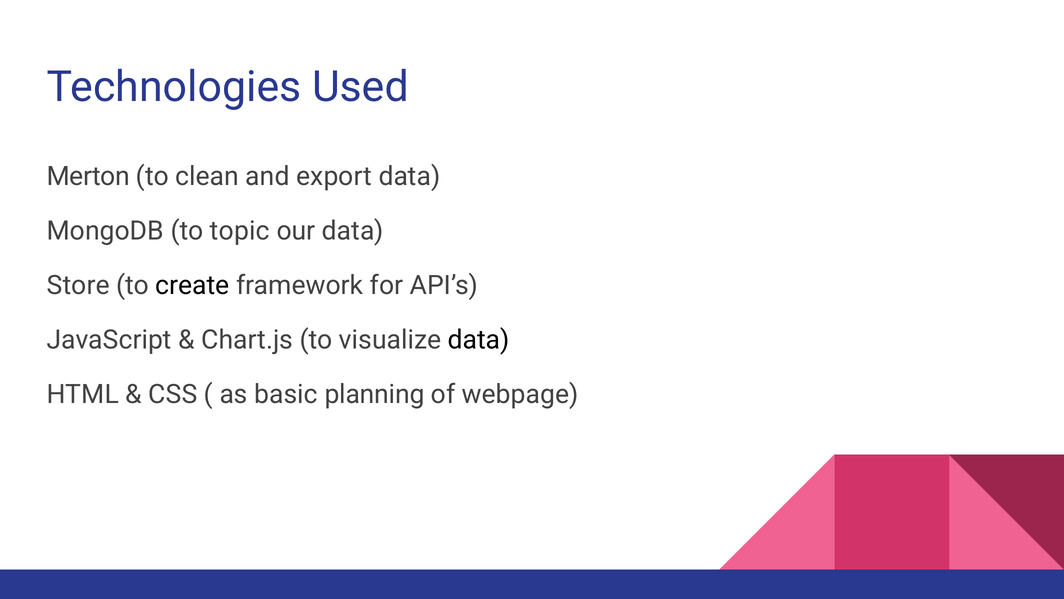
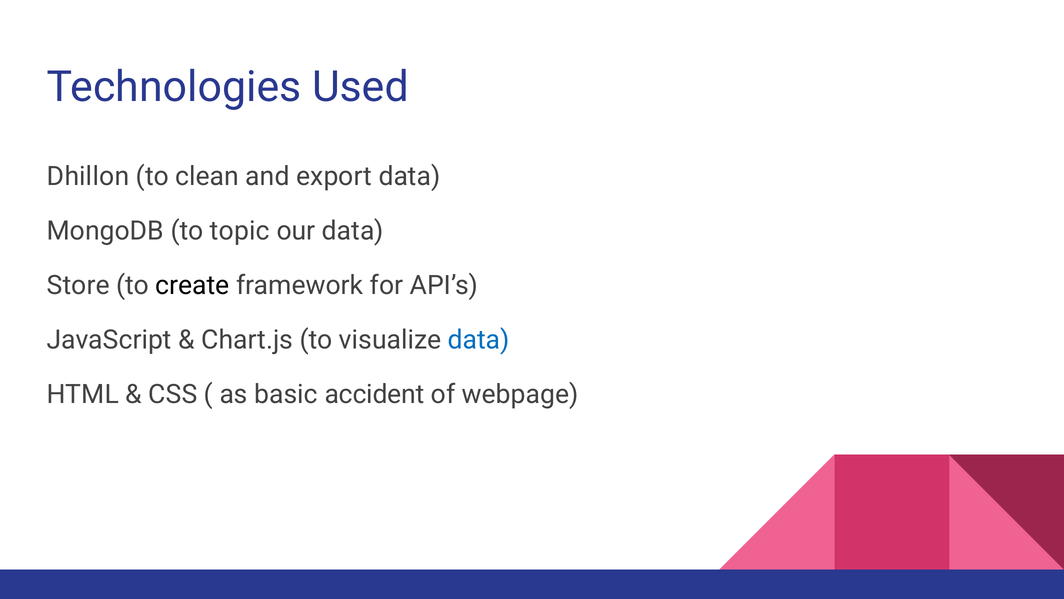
Merton: Merton -> Dhillon
data at (479, 340) colour: black -> blue
planning: planning -> accident
